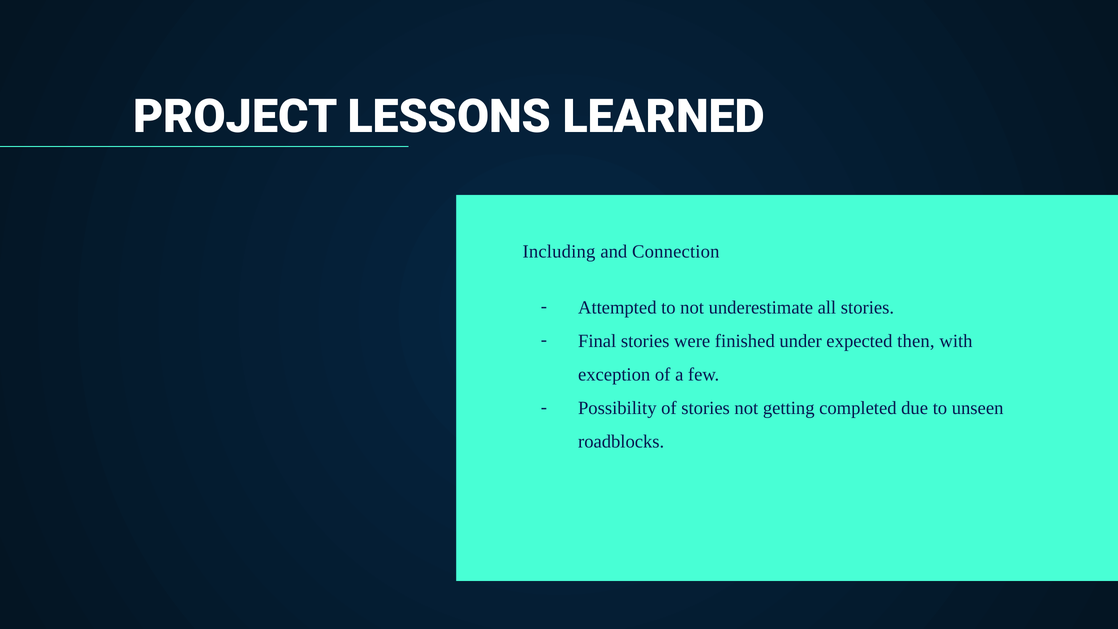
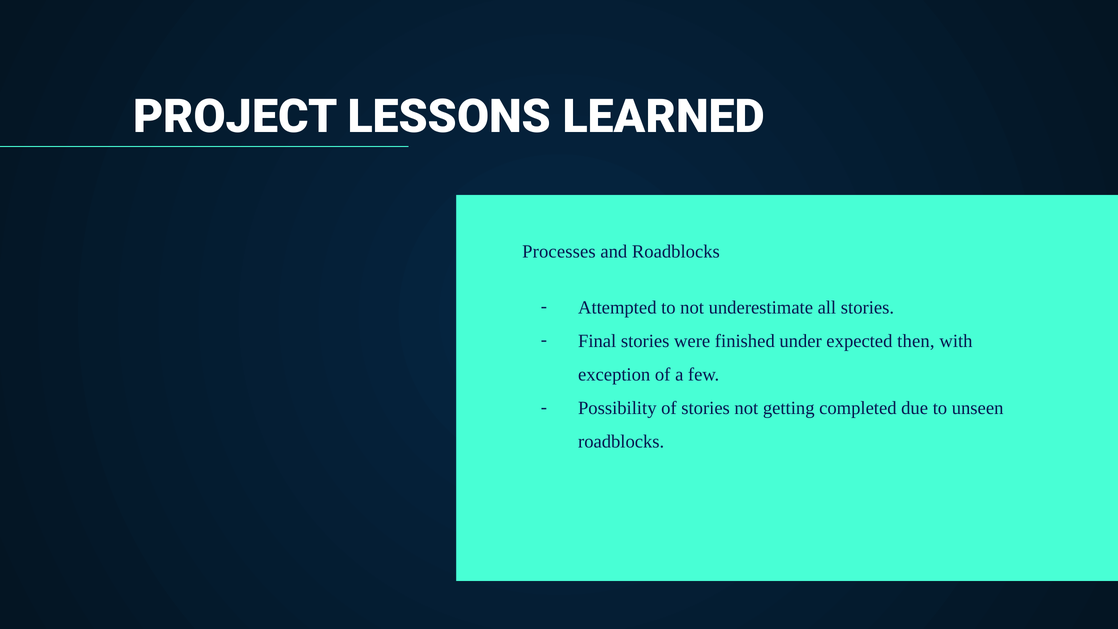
Including: Including -> Processes
and Connection: Connection -> Roadblocks
